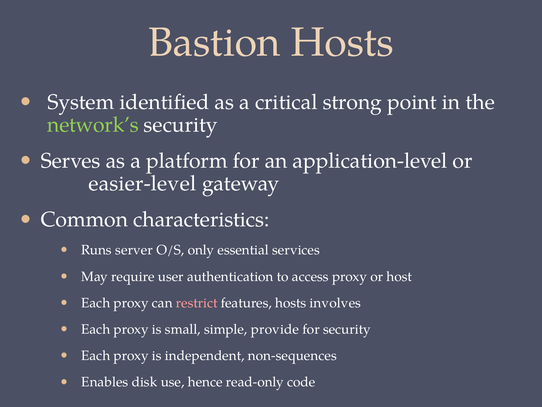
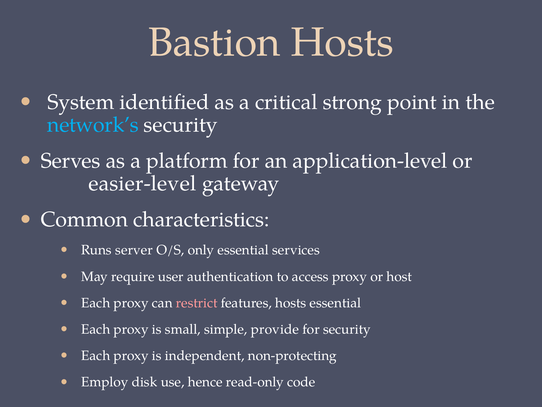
network’s colour: light green -> light blue
hosts involves: involves -> essential
non-sequences: non-sequences -> non-protecting
Enables: Enables -> Employ
